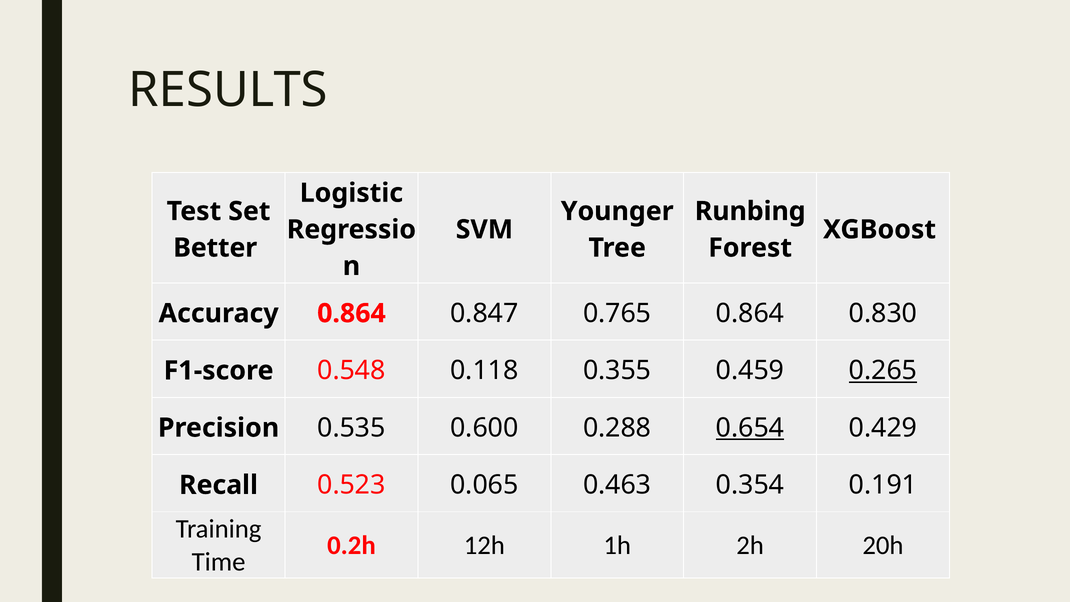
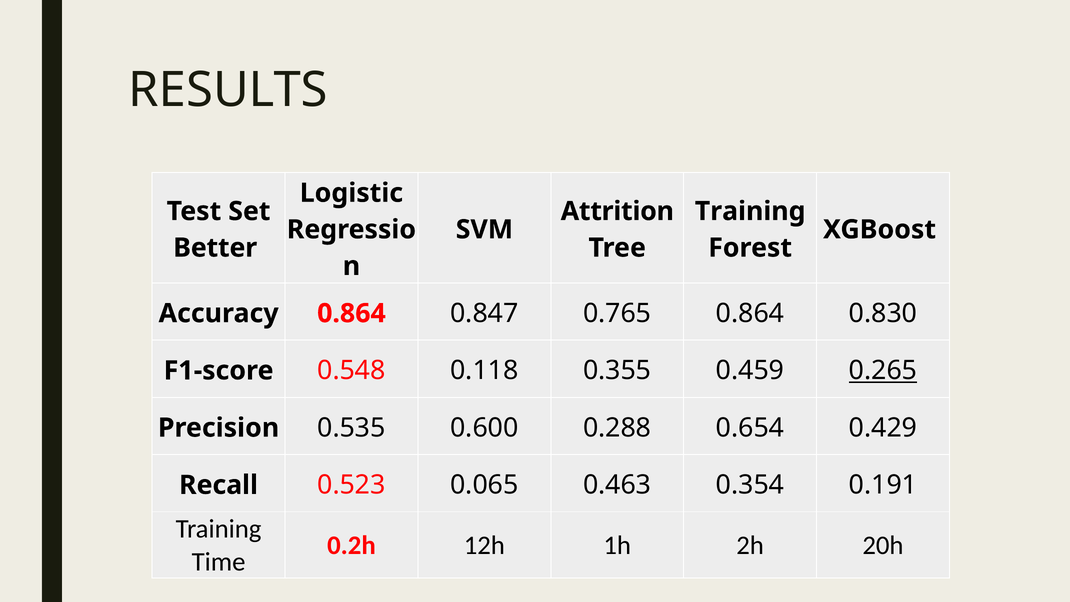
Younger: Younger -> Attrition
Runbing at (750, 211): Runbing -> Training
0.654 underline: present -> none
